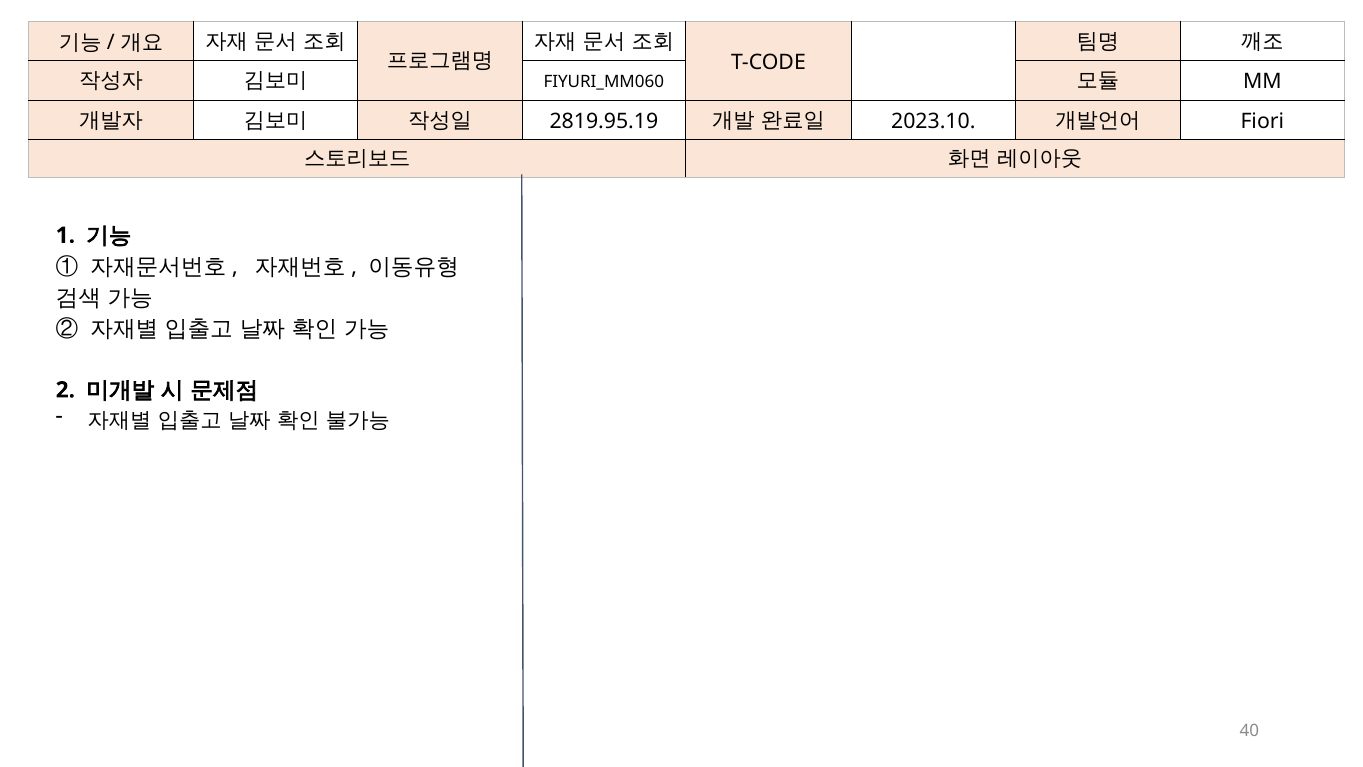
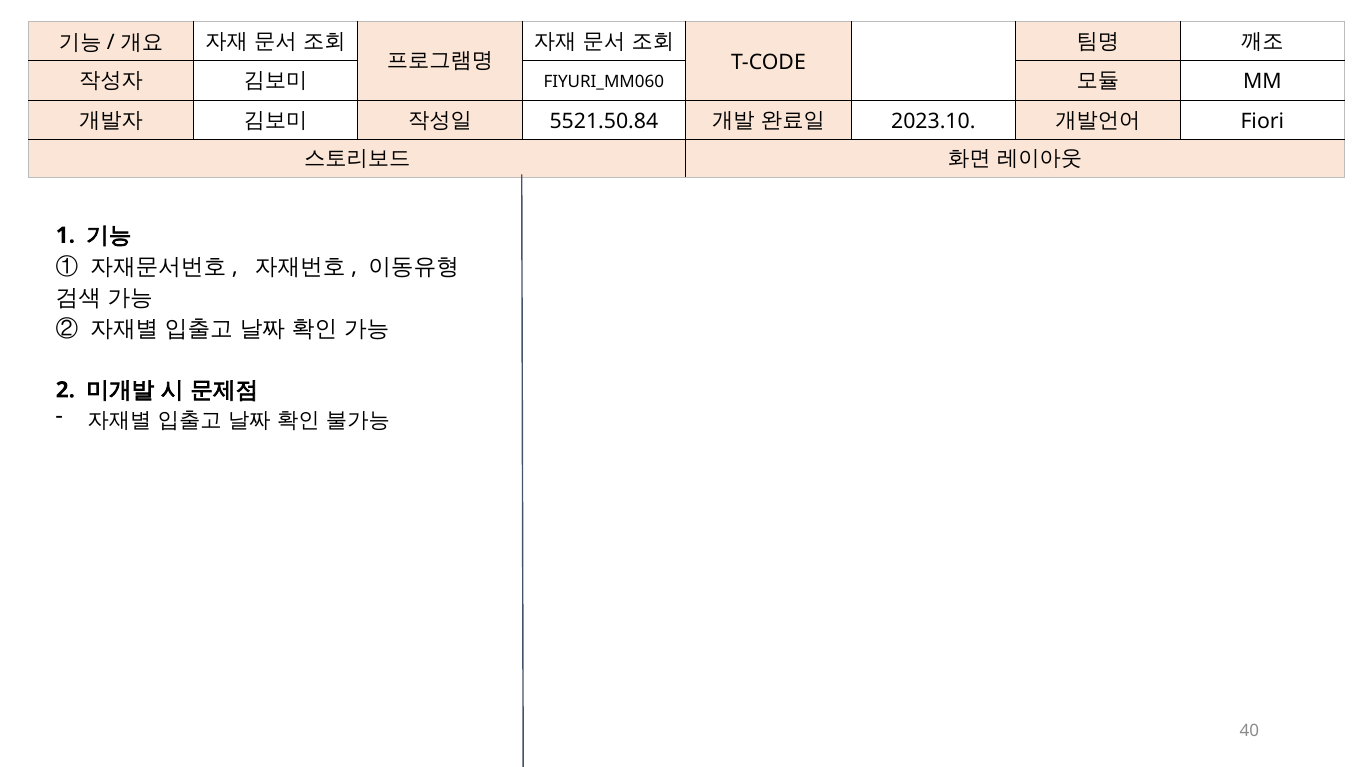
2819.95.19: 2819.95.19 -> 5521.50.84
